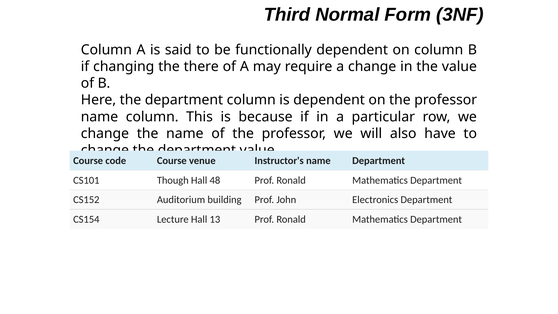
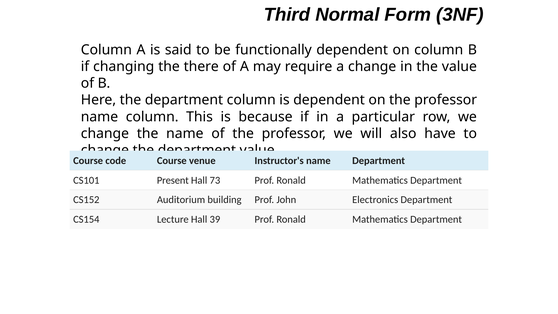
Though: Though -> Present
48: 48 -> 73
13: 13 -> 39
